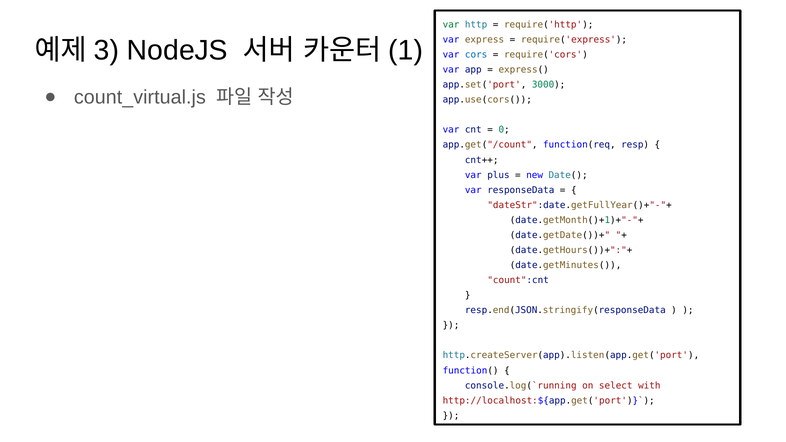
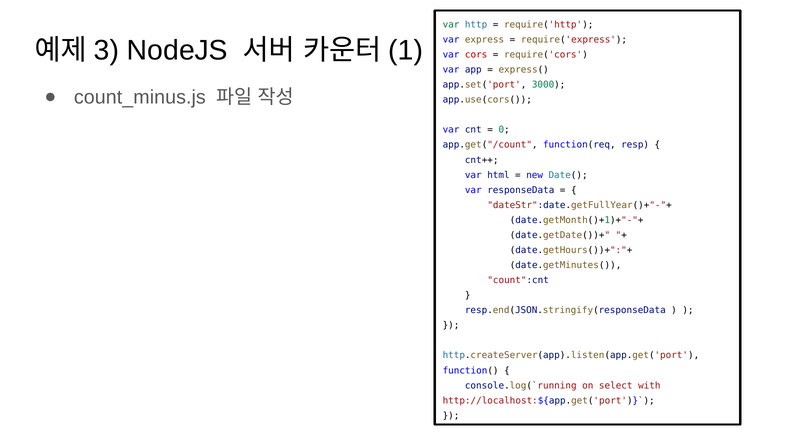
cors colour: blue -> red
count_virtual.js: count_virtual.js -> count_minus.js
plus: plus -> html
